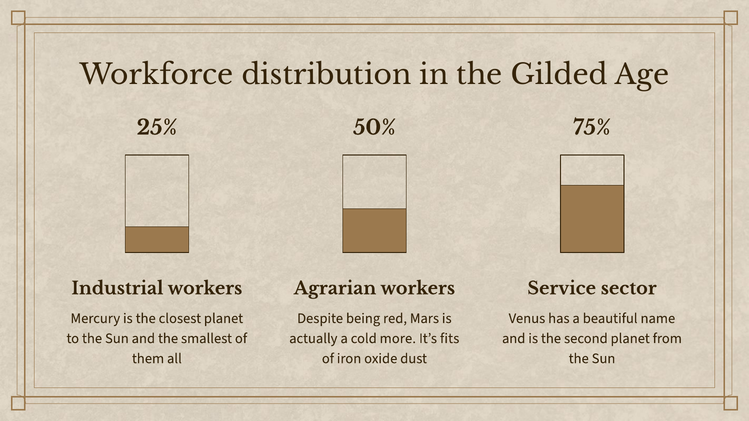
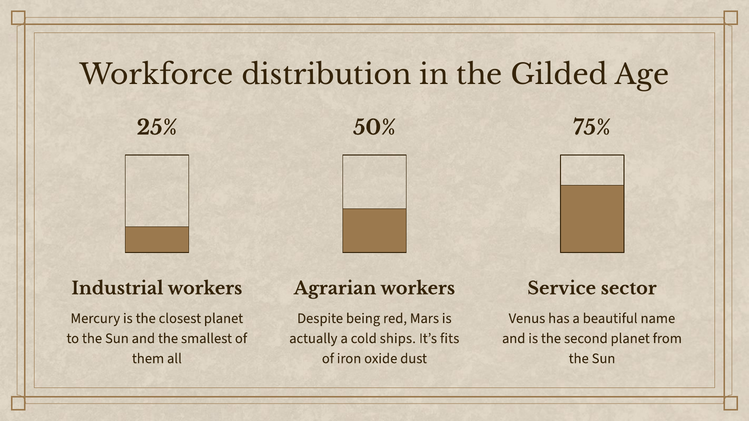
more: more -> ships
